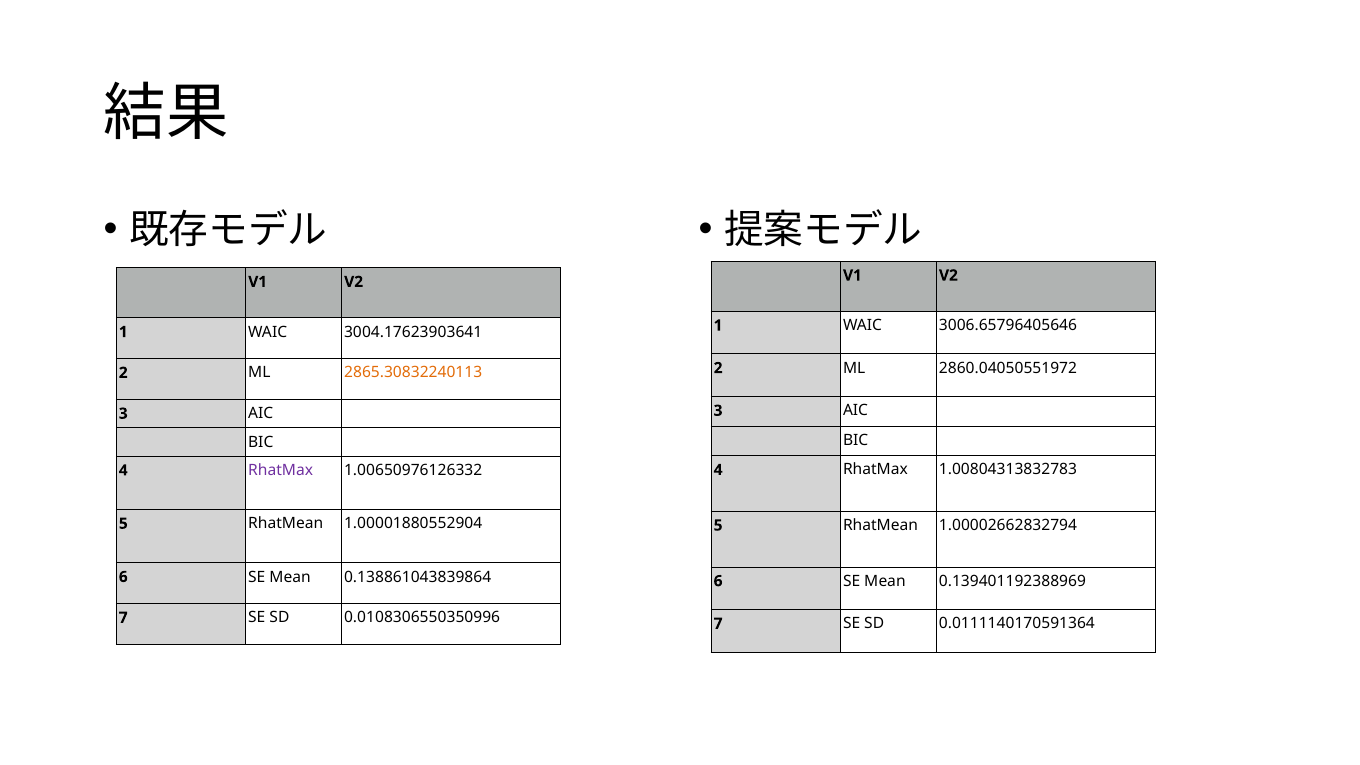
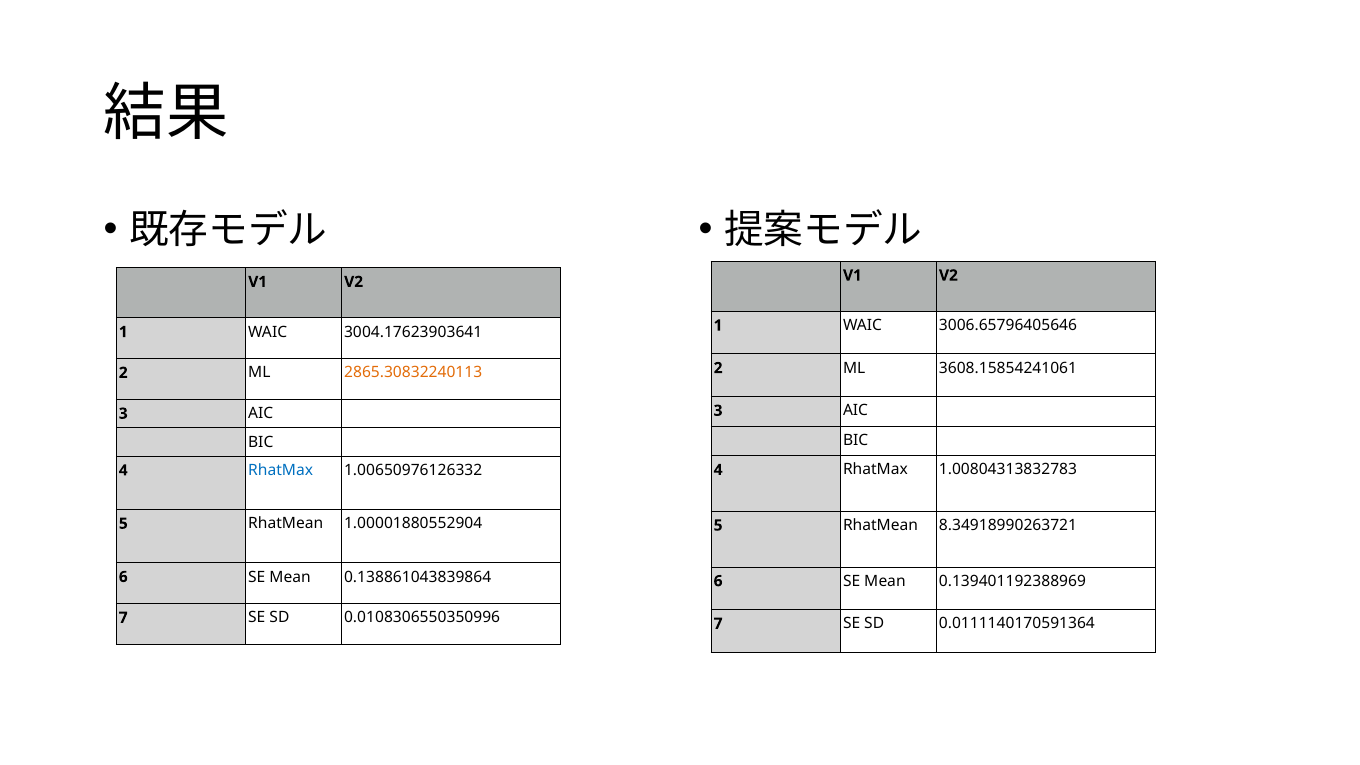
2860.04050551972: 2860.04050551972 -> 3608.15854241061
RhatMax at (281, 470) colour: purple -> blue
1.00002662832794: 1.00002662832794 -> 8.34918990263721
